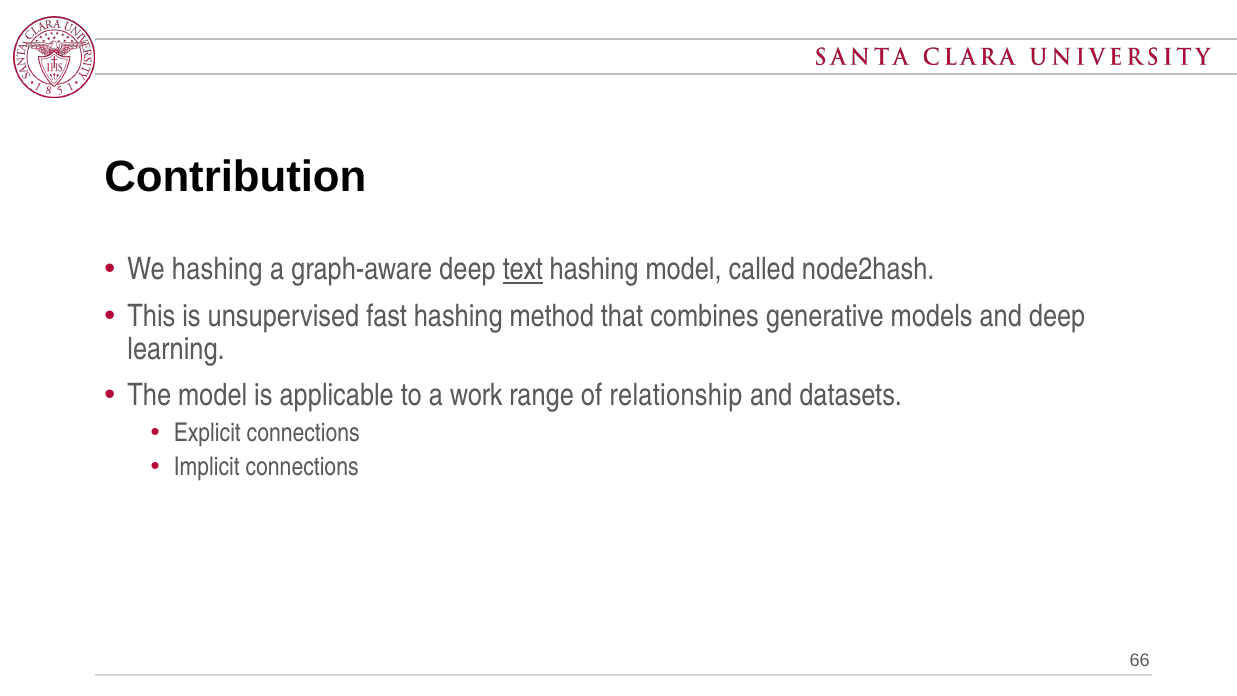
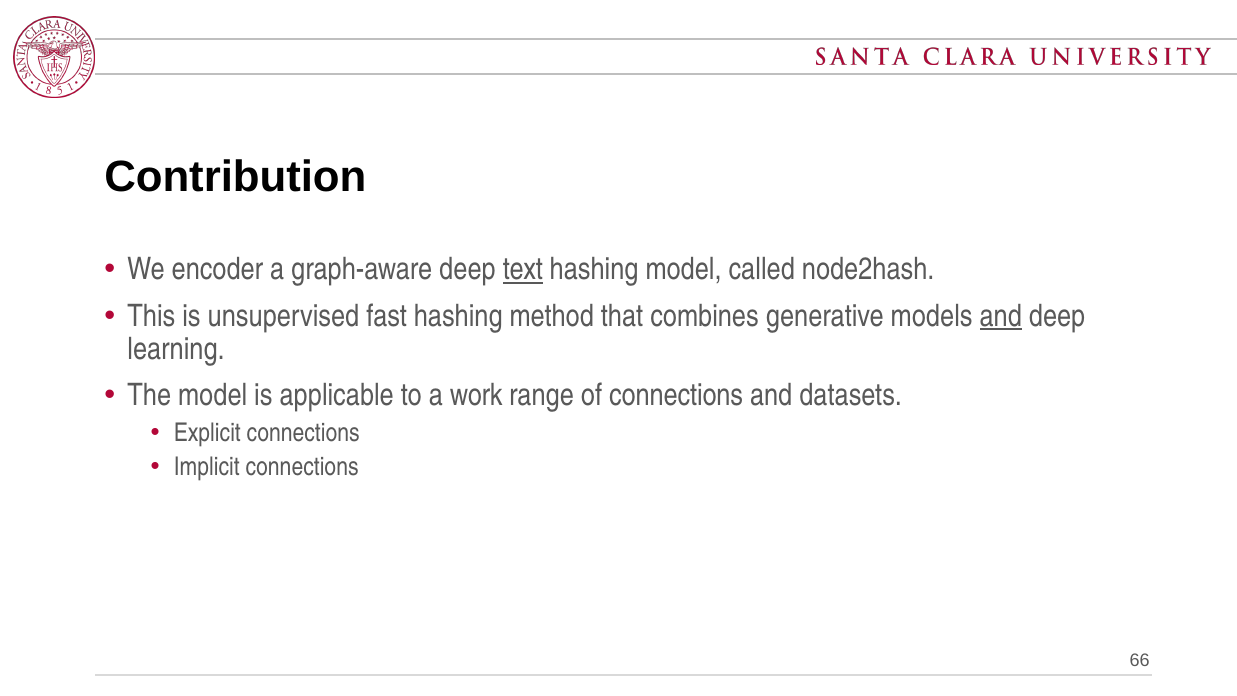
We hashing: hashing -> encoder
and at (1001, 316) underline: none -> present
of relationship: relationship -> connections
